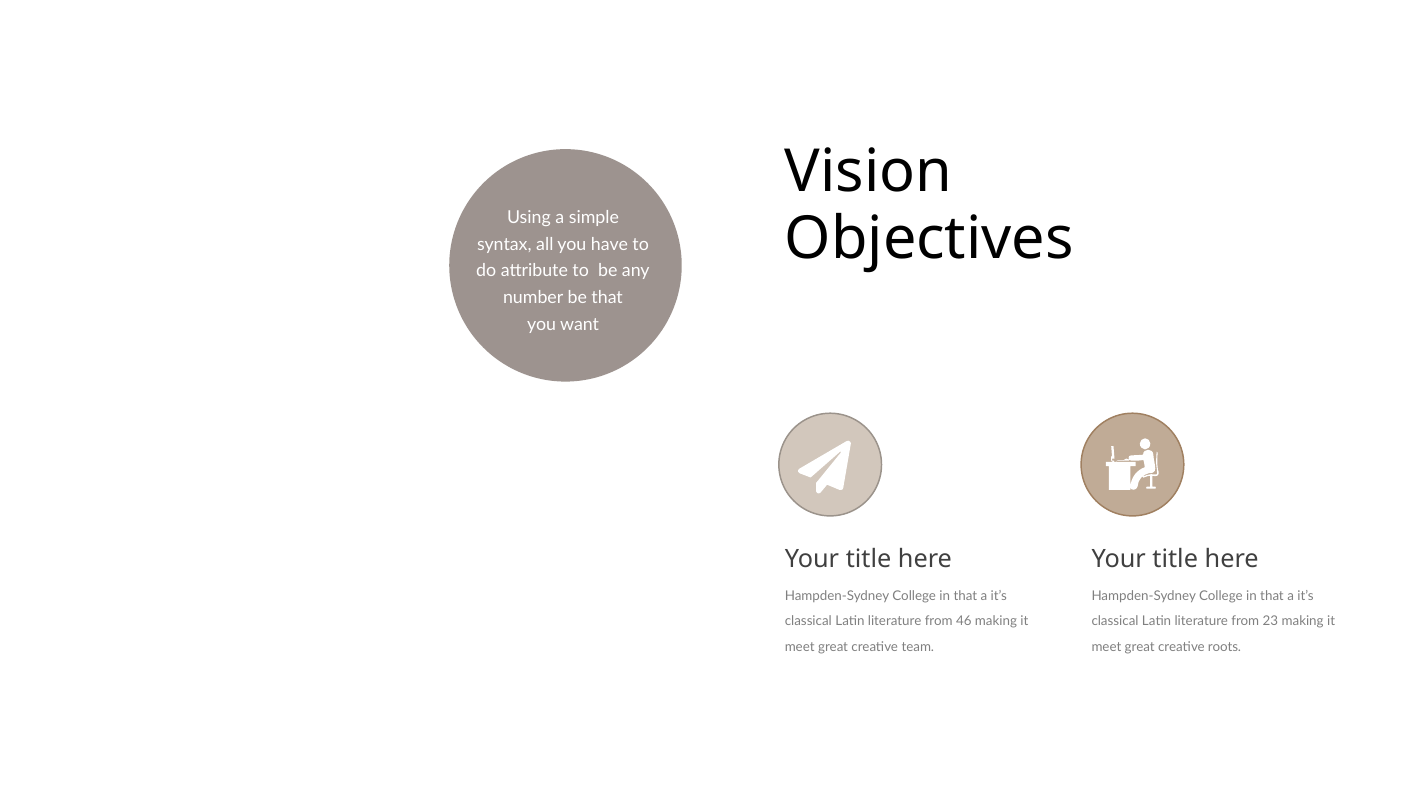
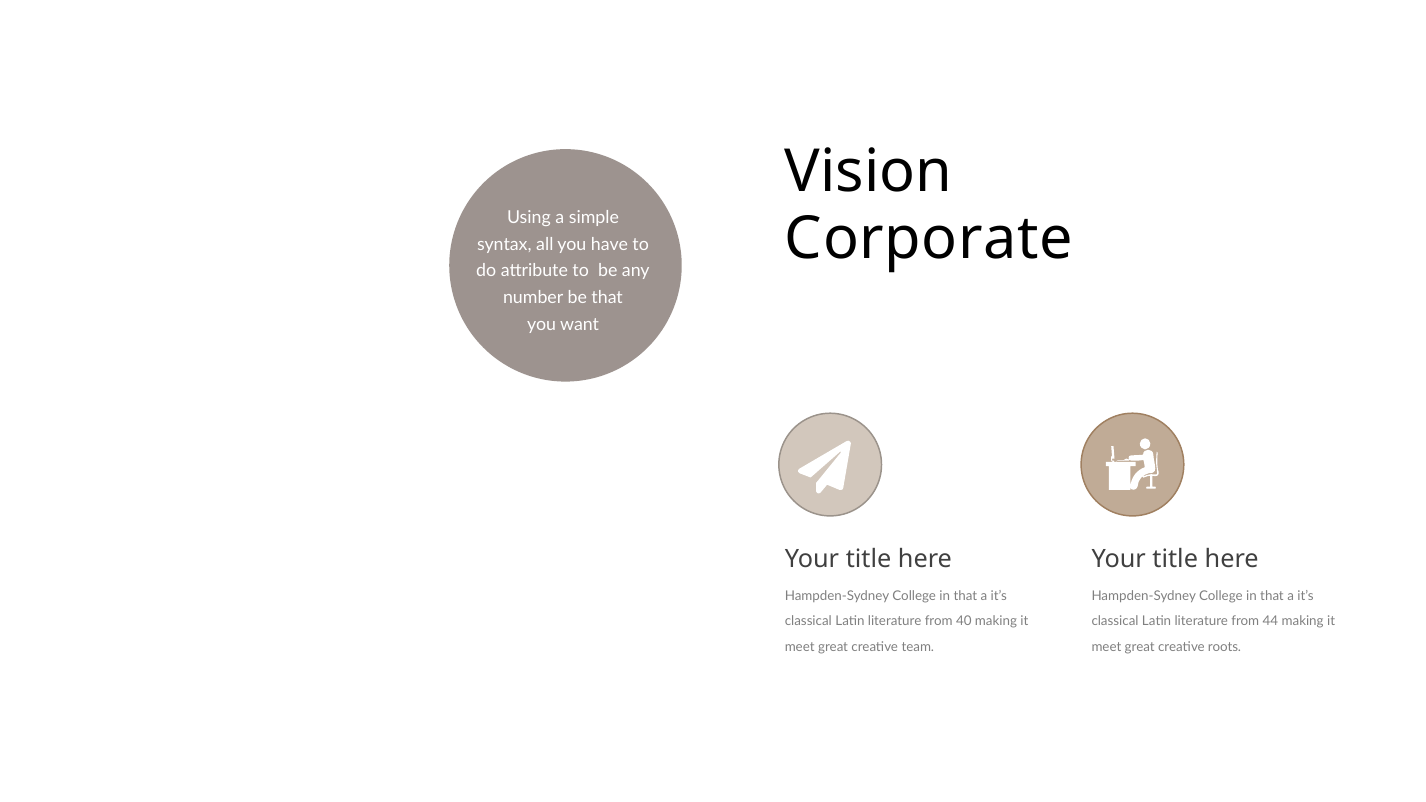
Objectives: Objectives -> Corporate
46: 46 -> 40
23: 23 -> 44
